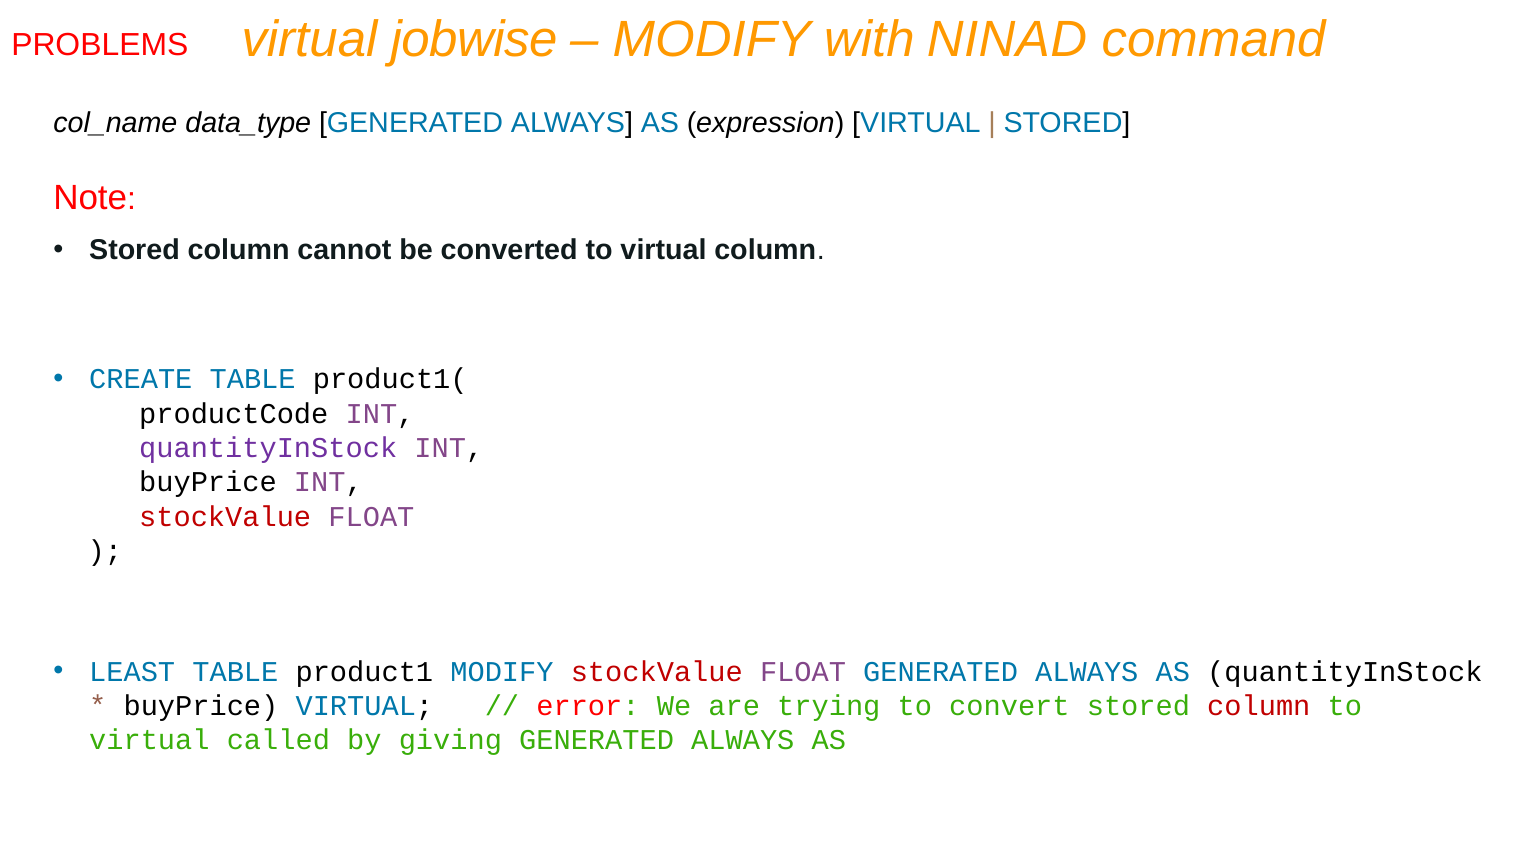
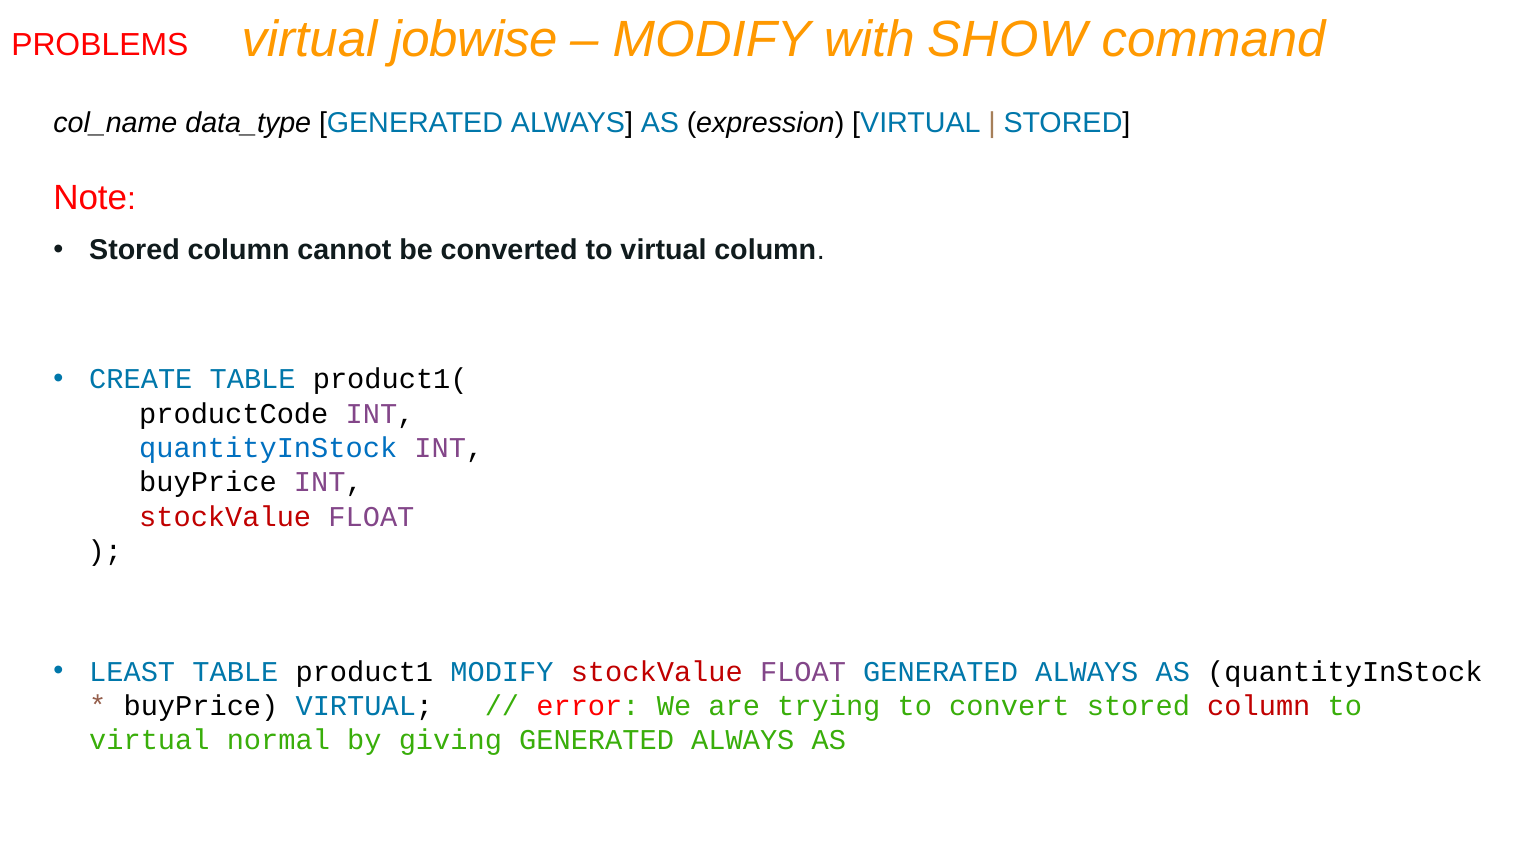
NINAD: NINAD -> SHOW
quantityInStock at (268, 448) colour: purple -> blue
called: called -> normal
